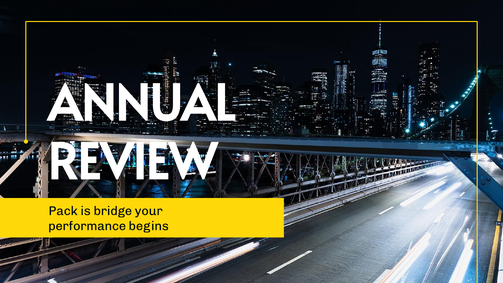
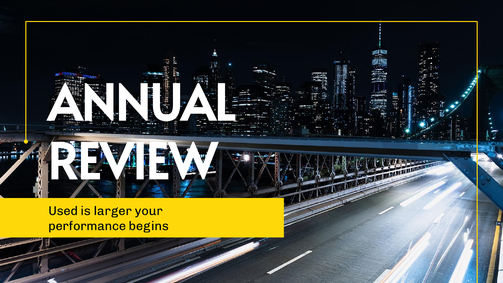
Pack: Pack -> Used
bridge: bridge -> larger
